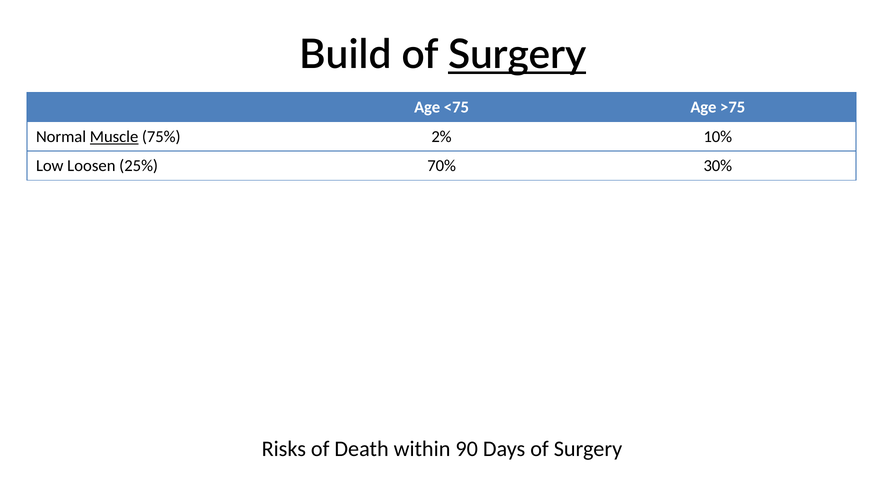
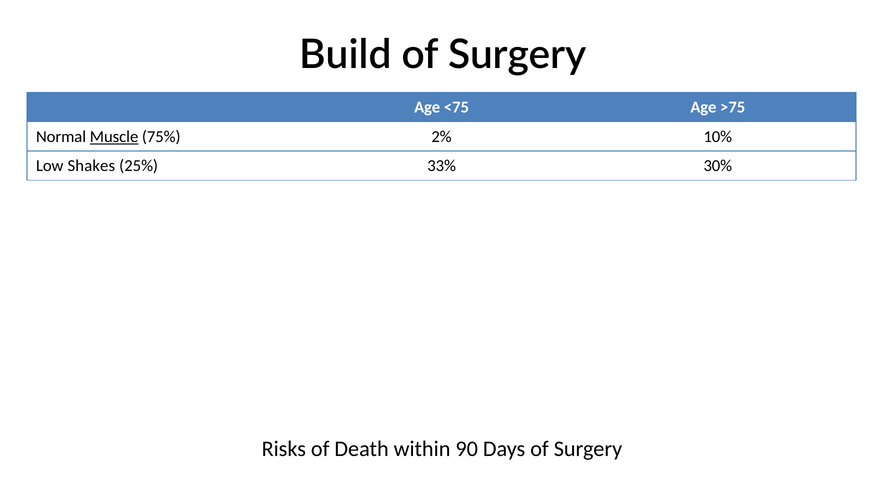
Surgery at (517, 55) underline: present -> none
Loosen: Loosen -> Shakes
70%: 70% -> 33%
